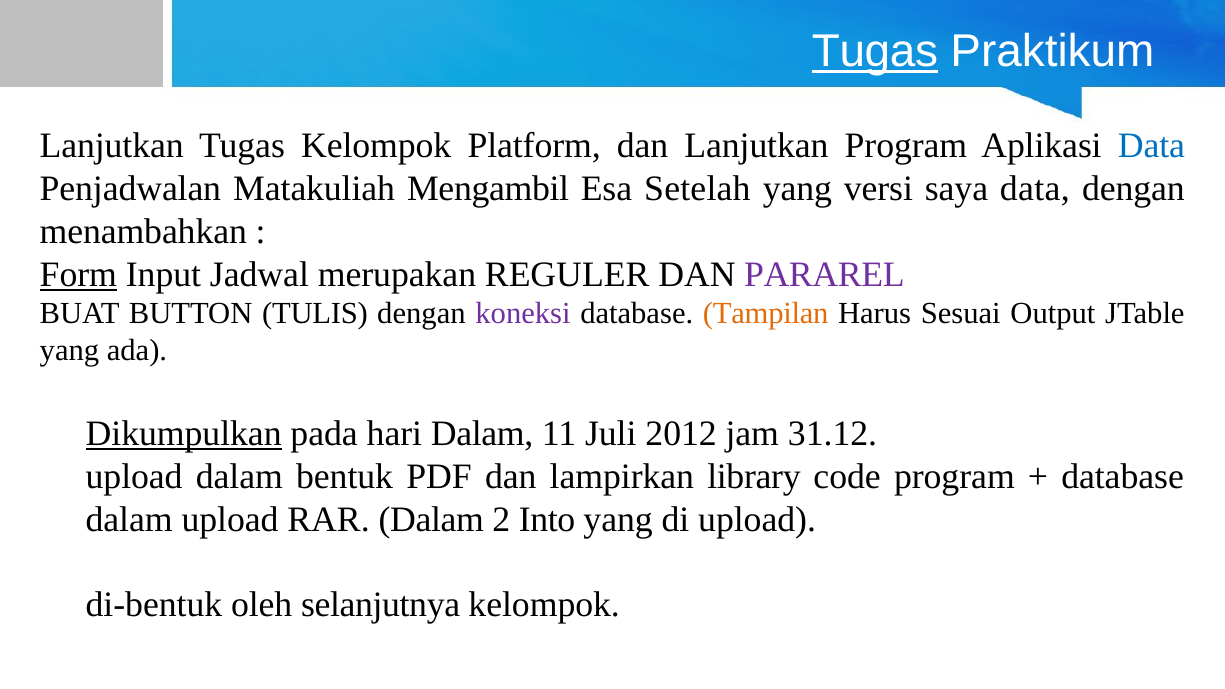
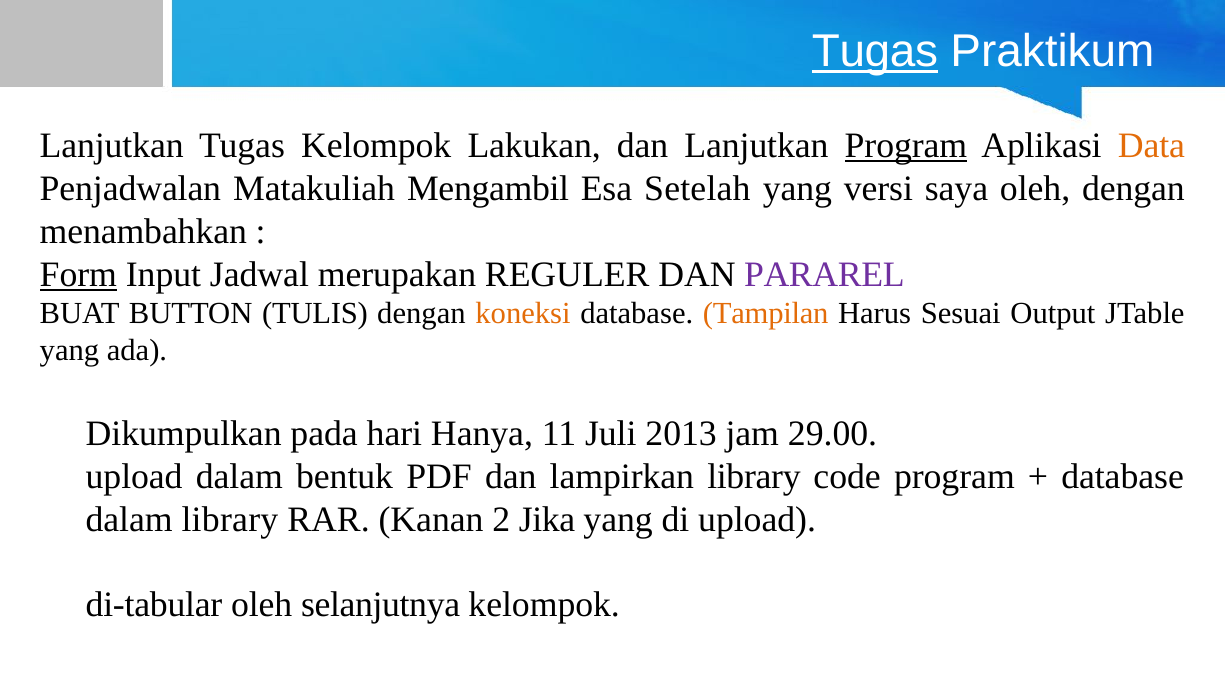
Platform: Platform -> Lakukan
Program at (906, 146) underline: none -> present
Data at (1151, 146) colour: blue -> orange
saya data: data -> oleh
koneksi colour: purple -> orange
Dikumpulkan underline: present -> none
hari Dalam: Dalam -> Hanya
2012: 2012 -> 2013
31.12: 31.12 -> 29.00
dalam upload: upload -> library
RAR Dalam: Dalam -> Kanan
Into: Into -> Jika
di-bentuk: di-bentuk -> di-tabular
